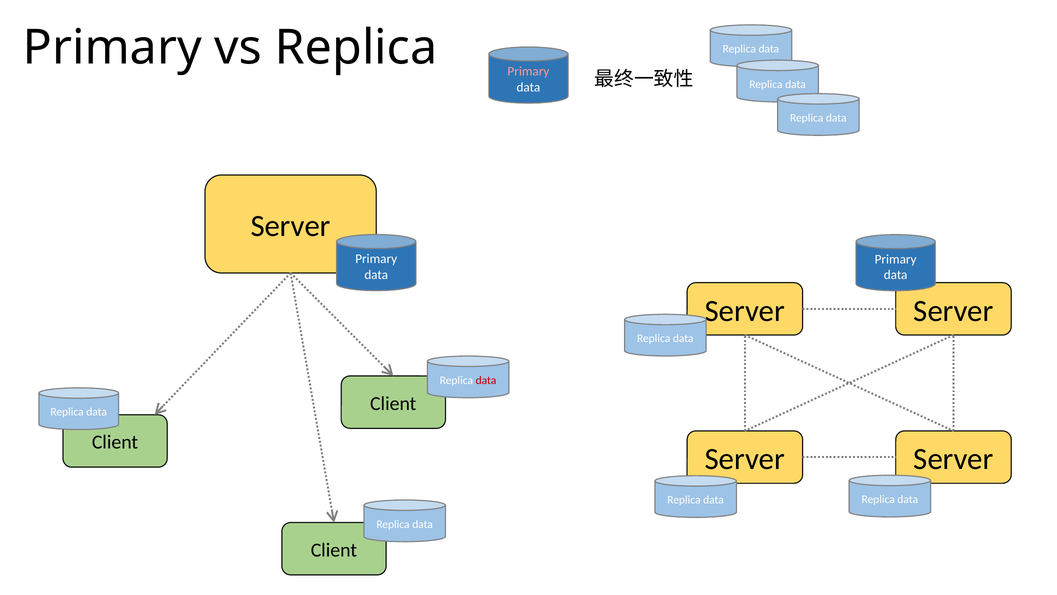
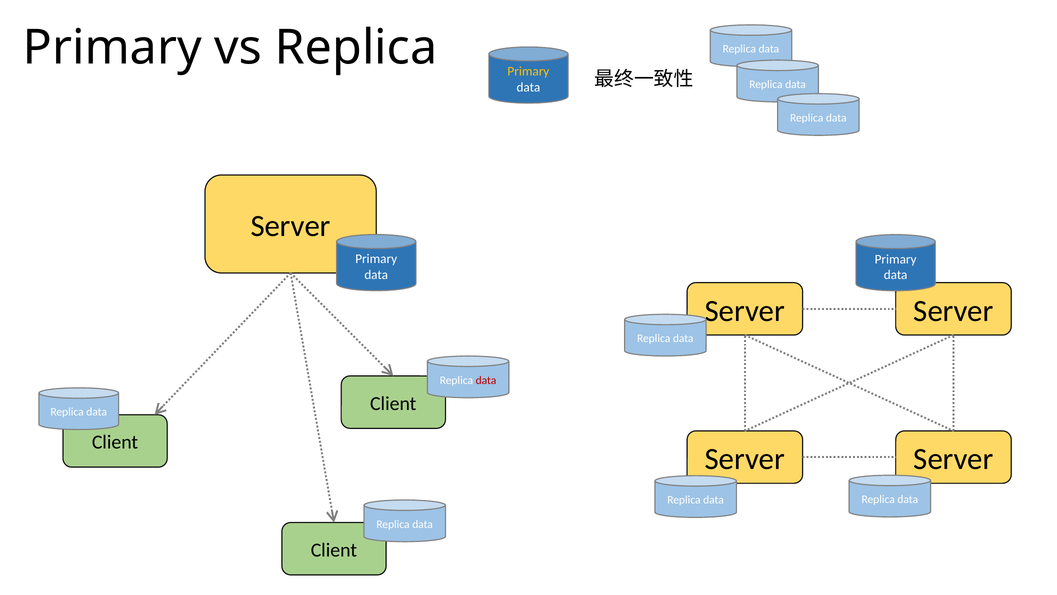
Primary at (528, 71) colour: pink -> yellow
